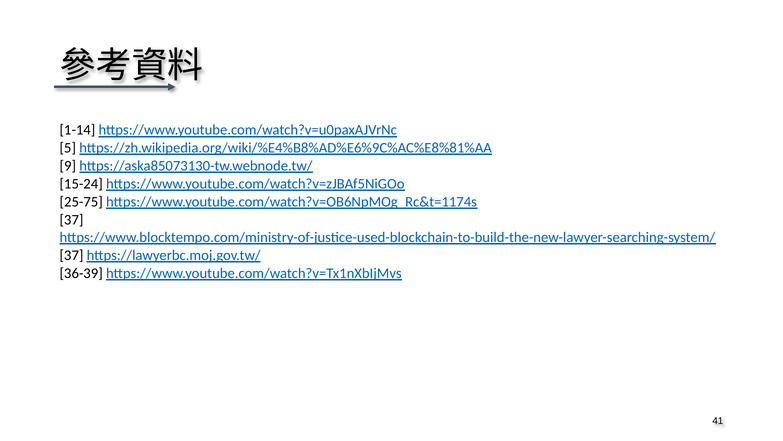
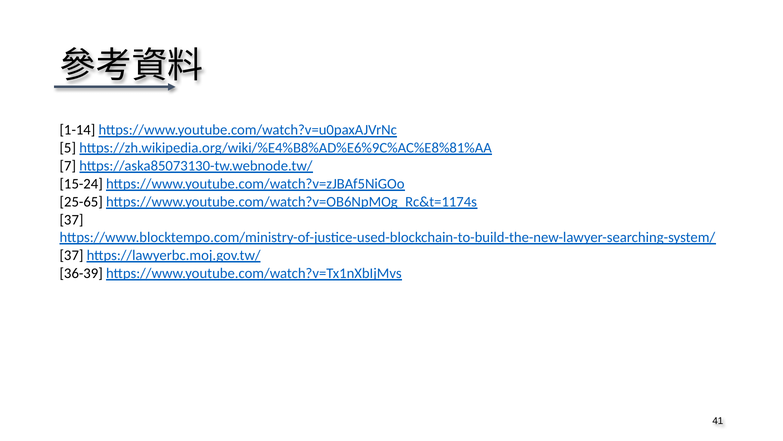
9: 9 -> 7
25-75: 25-75 -> 25-65
